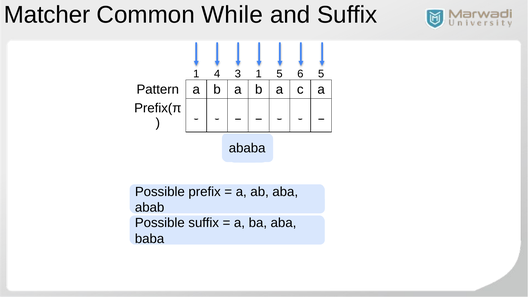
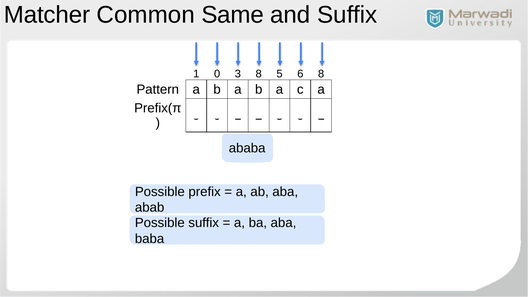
While: While -> Same
1 4: 4 -> 0
3 1: 1 -> 8
6 5: 5 -> 8
